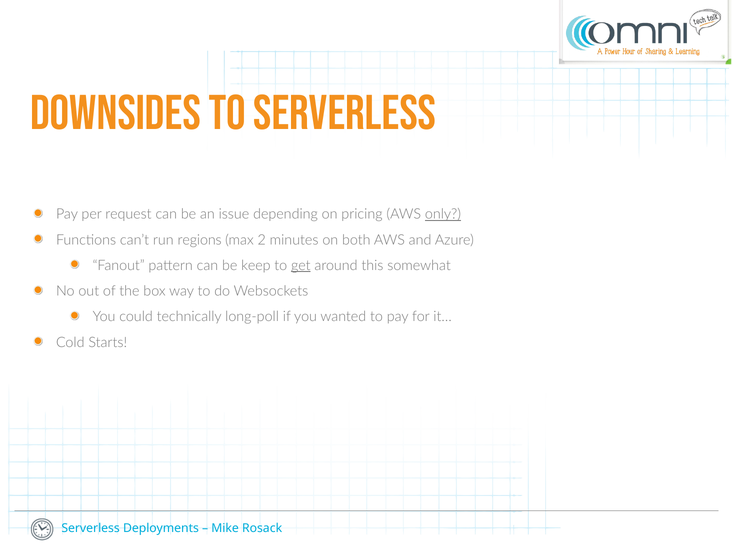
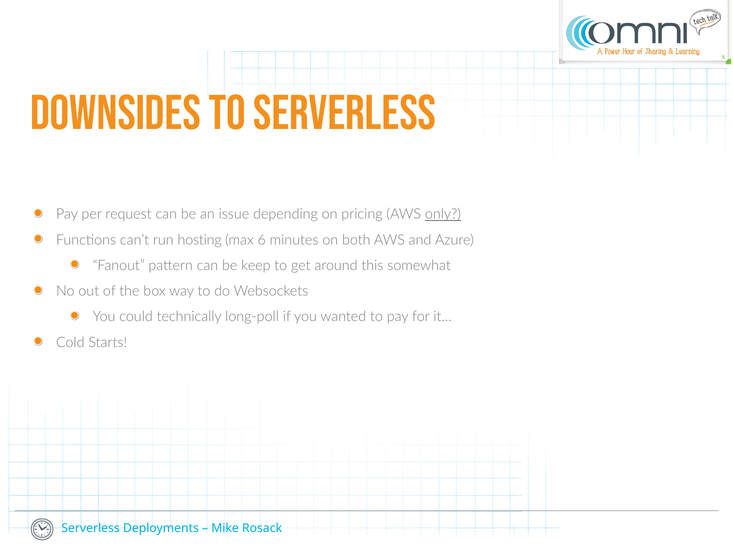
regions: regions -> hosting
2: 2 -> 6
get underline: present -> none
